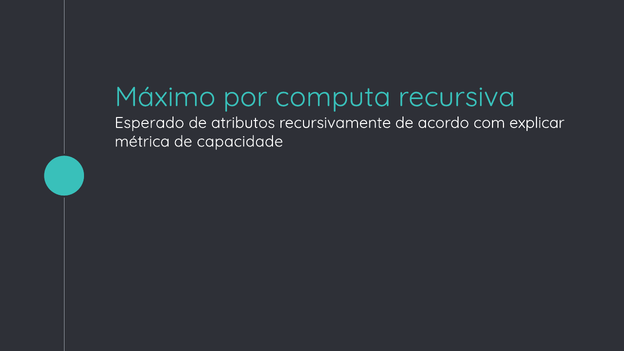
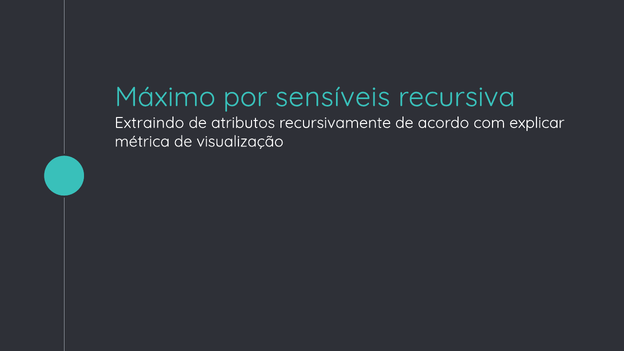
computa: computa -> sensíveis
Esperado: Esperado -> Extraindo
capacidade: capacidade -> visualização
